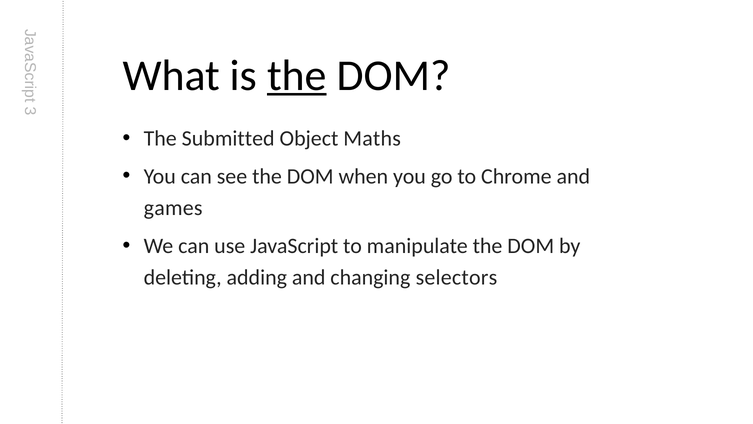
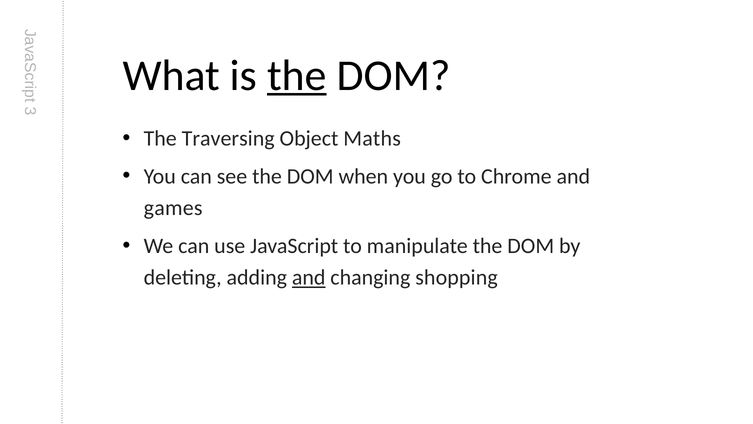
Submitted: Submitted -> Traversing
and at (309, 277) underline: none -> present
selectors: selectors -> shopping
